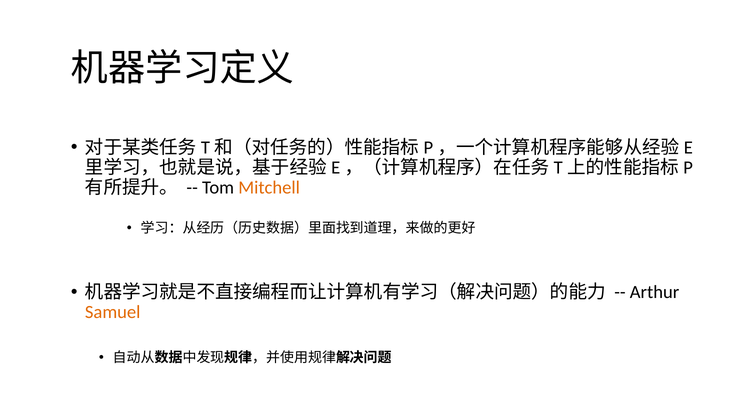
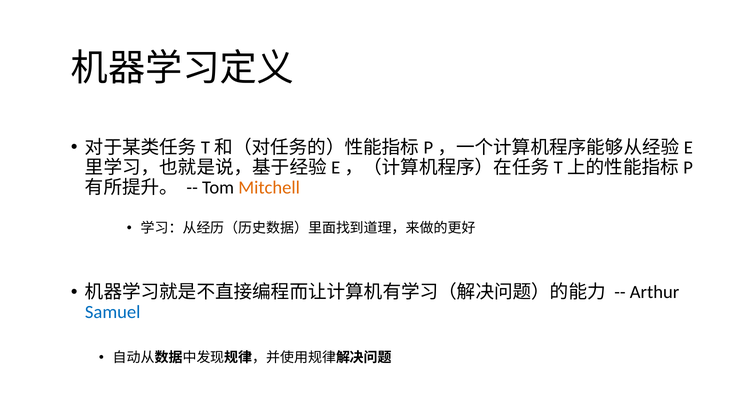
Samuel colour: orange -> blue
